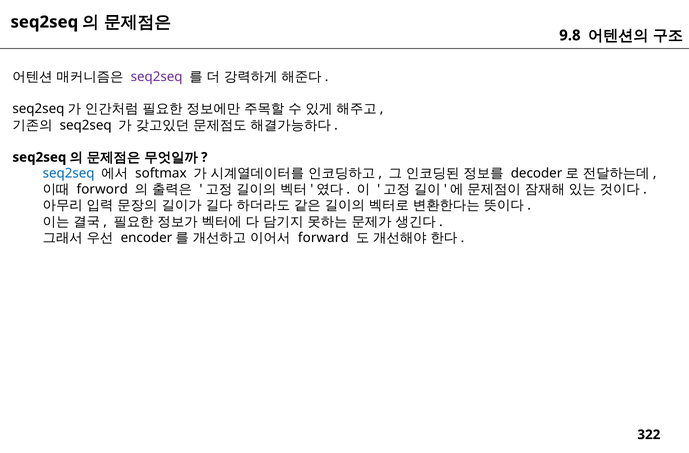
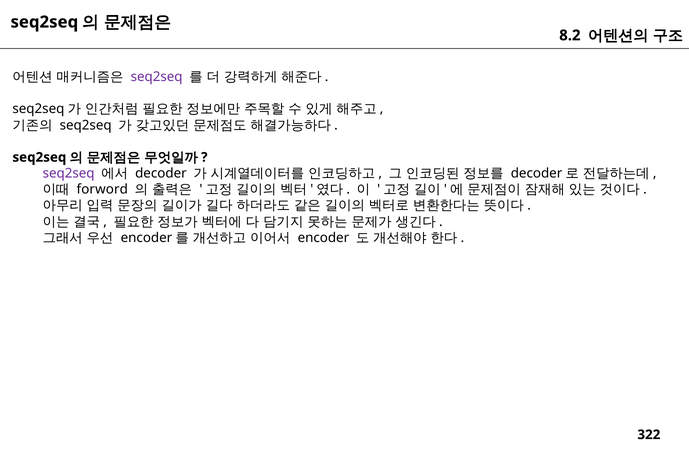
9.8: 9.8 -> 8.2
seq2seq at (69, 173) colour: blue -> purple
softmax: softmax -> decoder
forward: forward -> encoder
